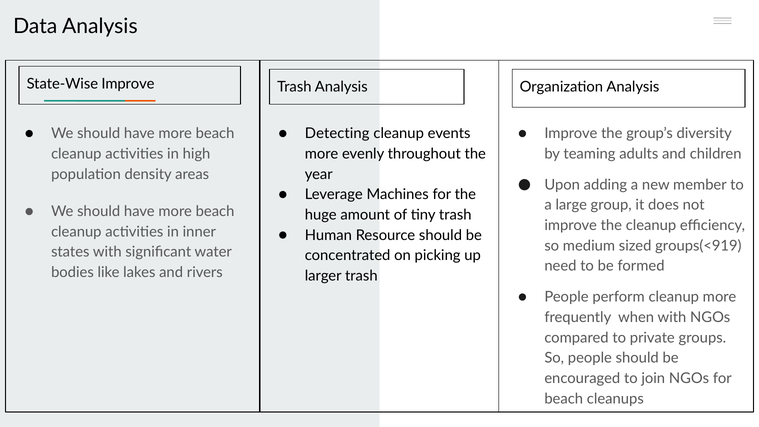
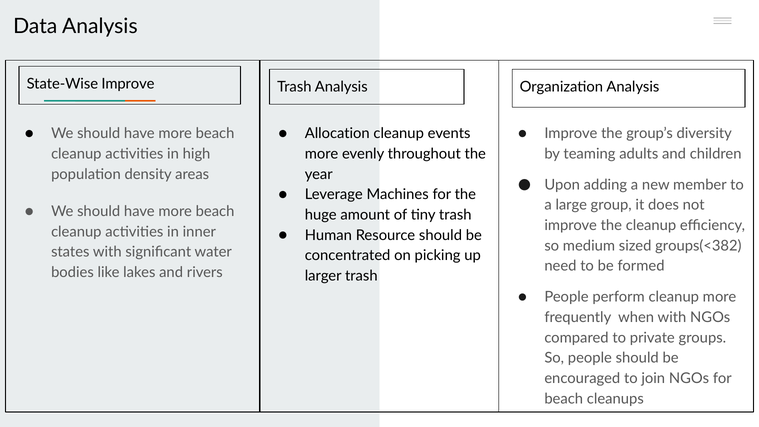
Detecting: Detecting -> Allocation
groups(<919: groups(<919 -> groups(<382
